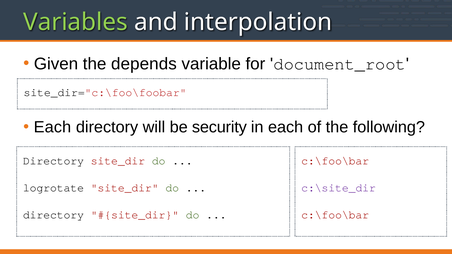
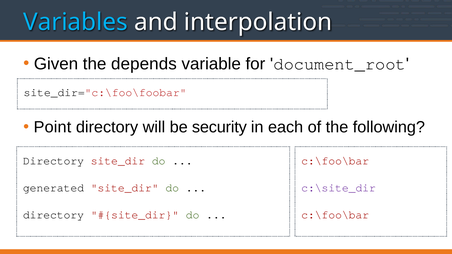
Variables colour: light green -> light blue
Each at (52, 127): Each -> Point
logrotate: logrotate -> generated
